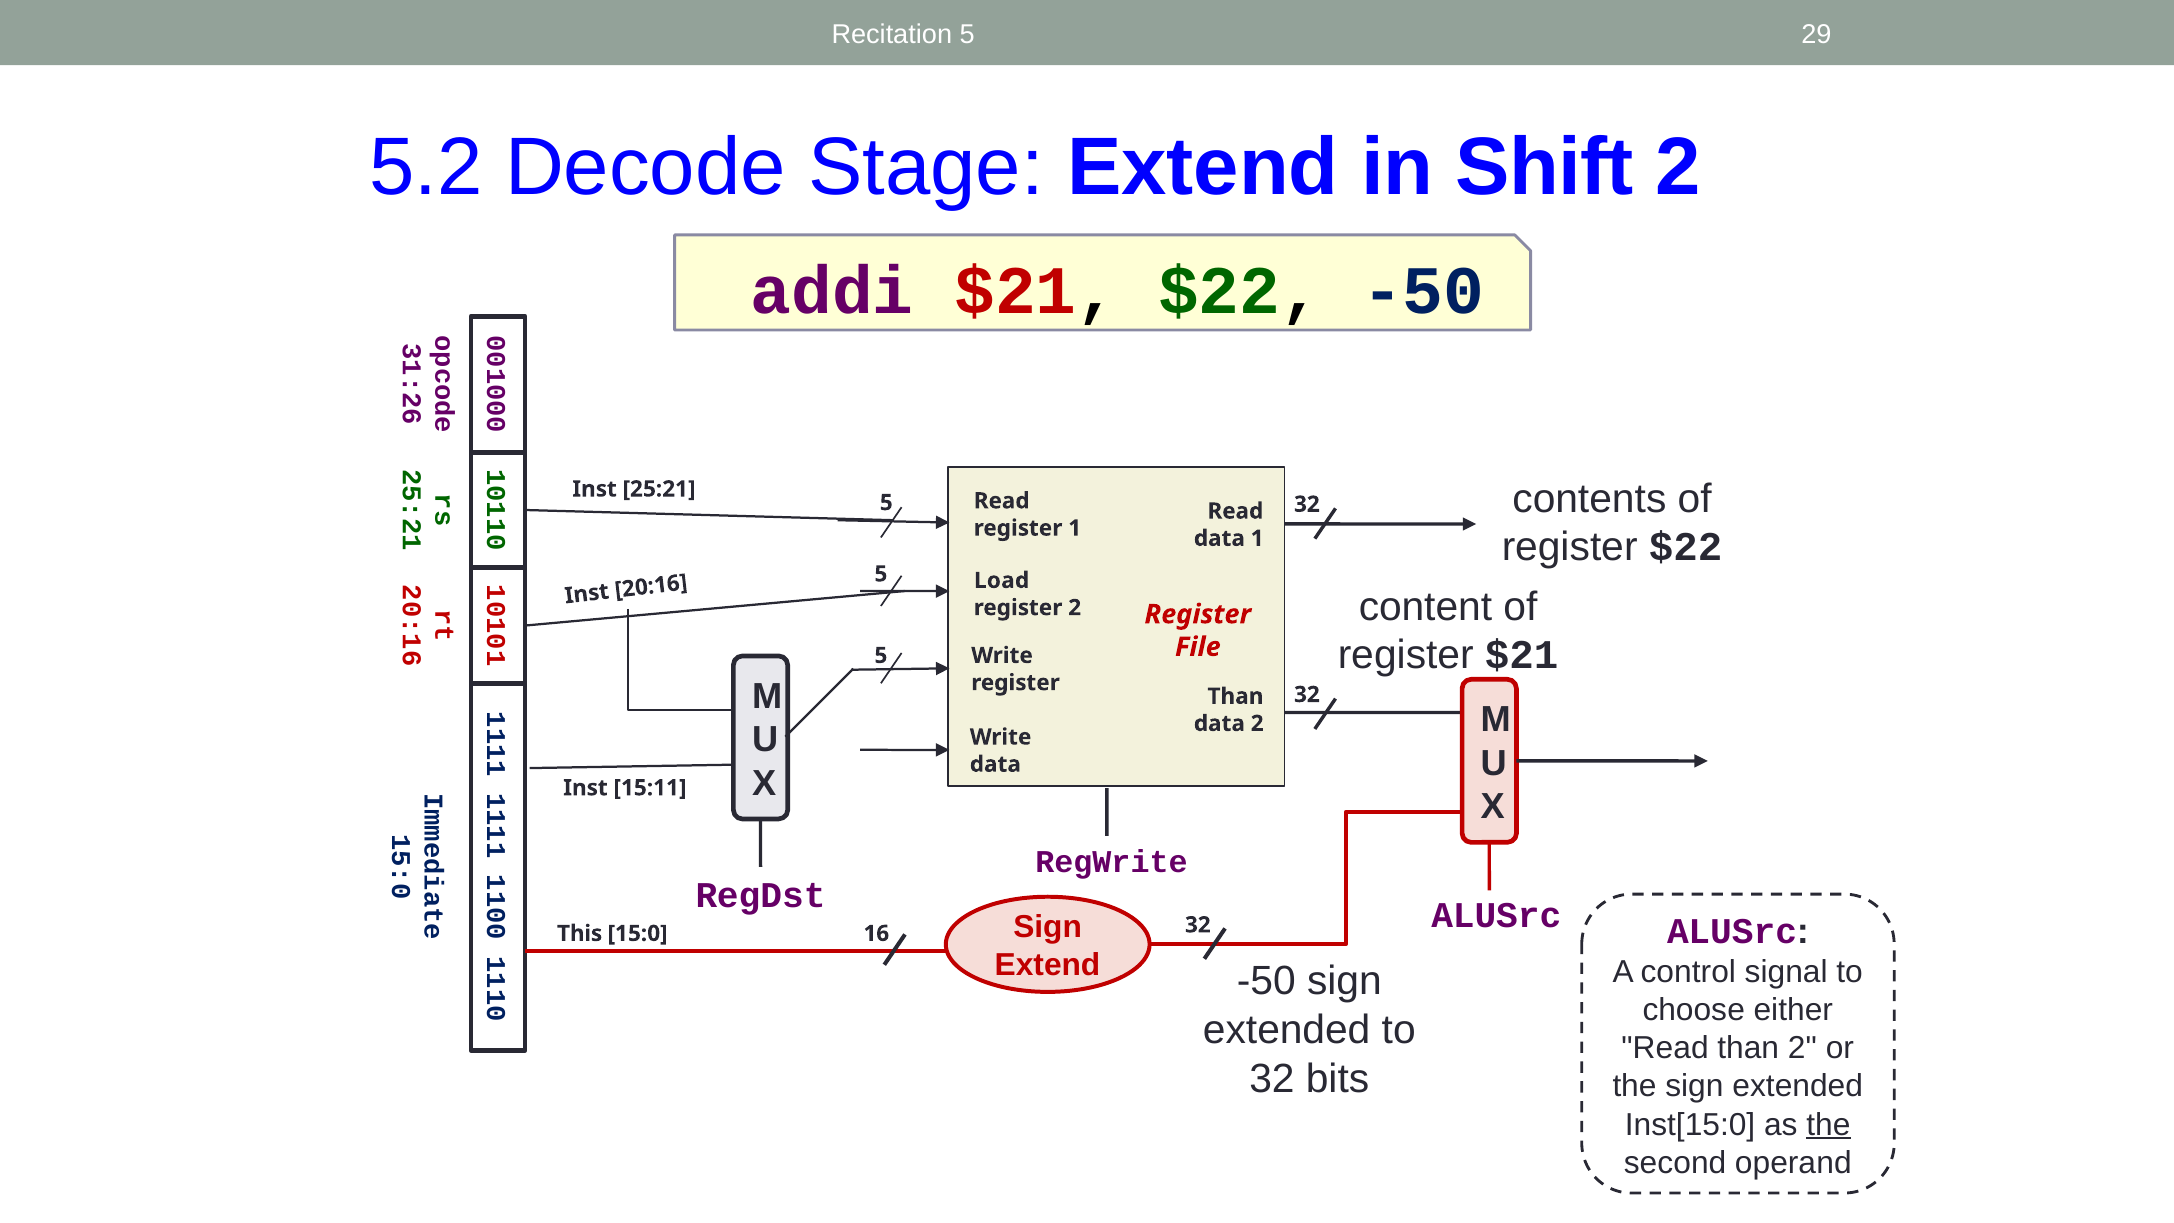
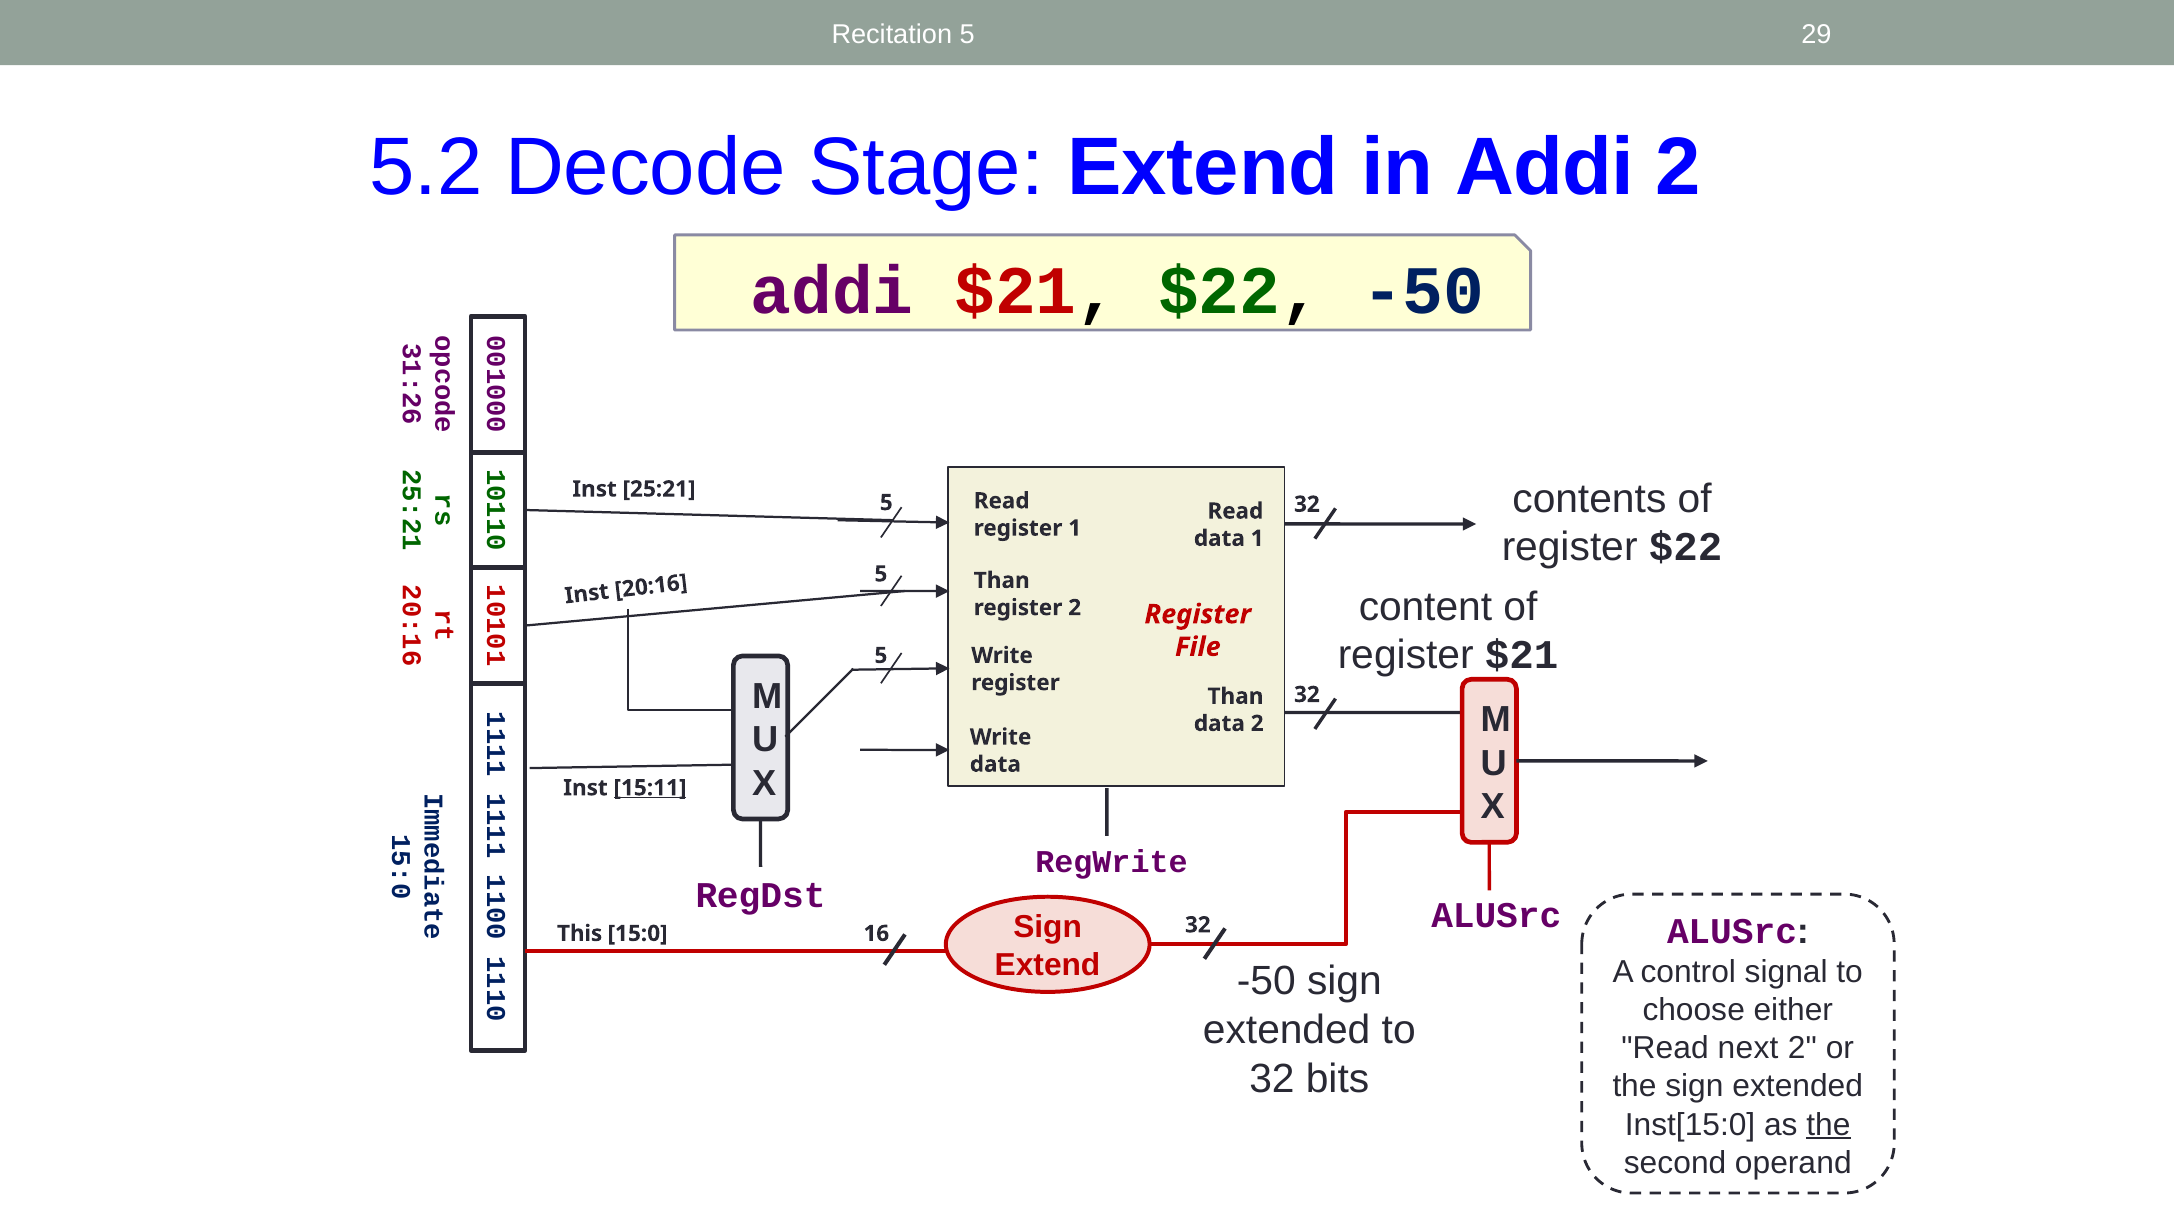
in Shift: Shift -> Addi
Load at (1002, 580): Load -> Than
15:11 underline: none -> present
Read than: than -> next
